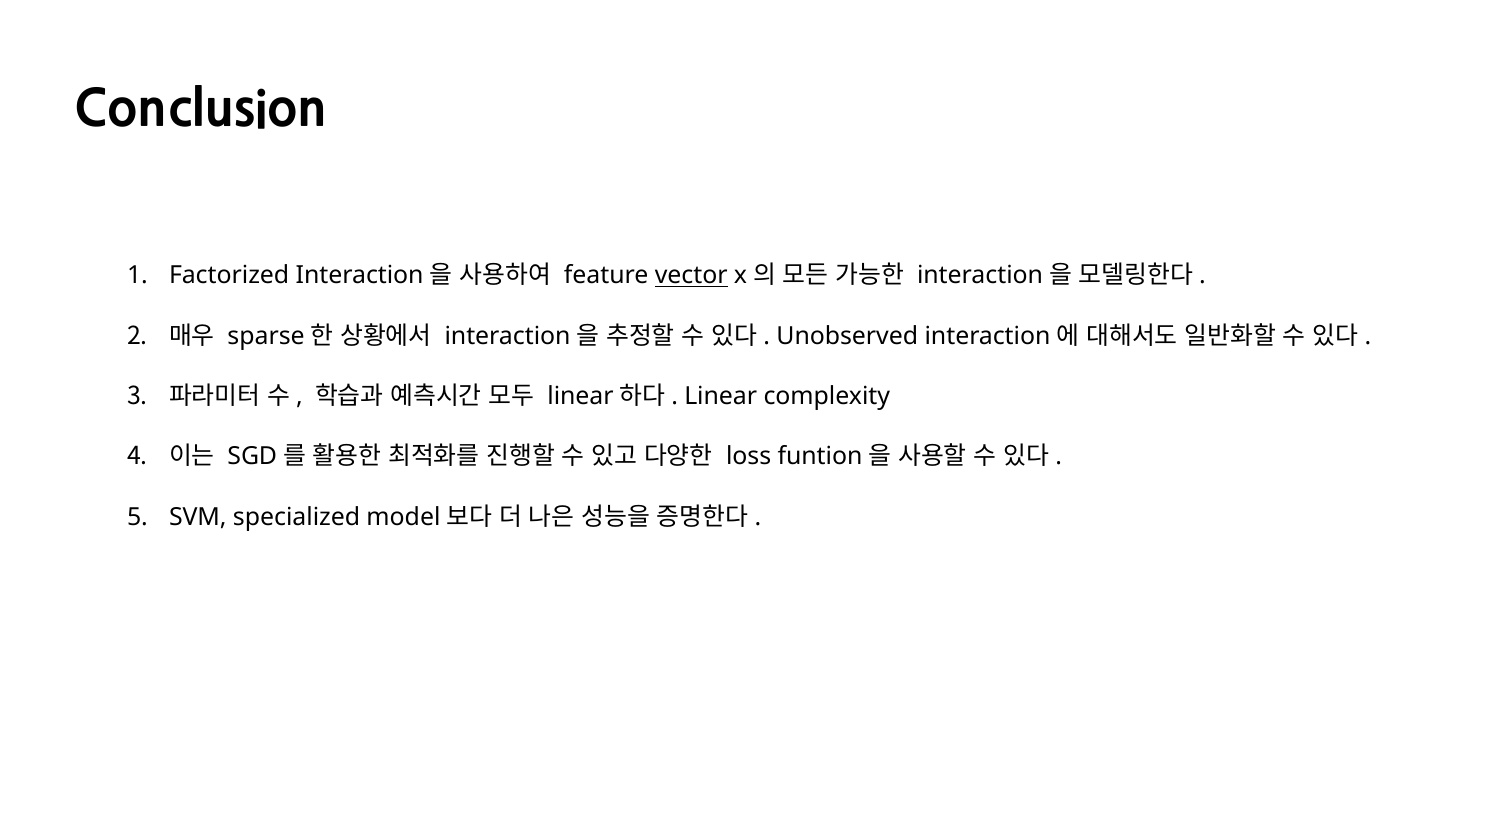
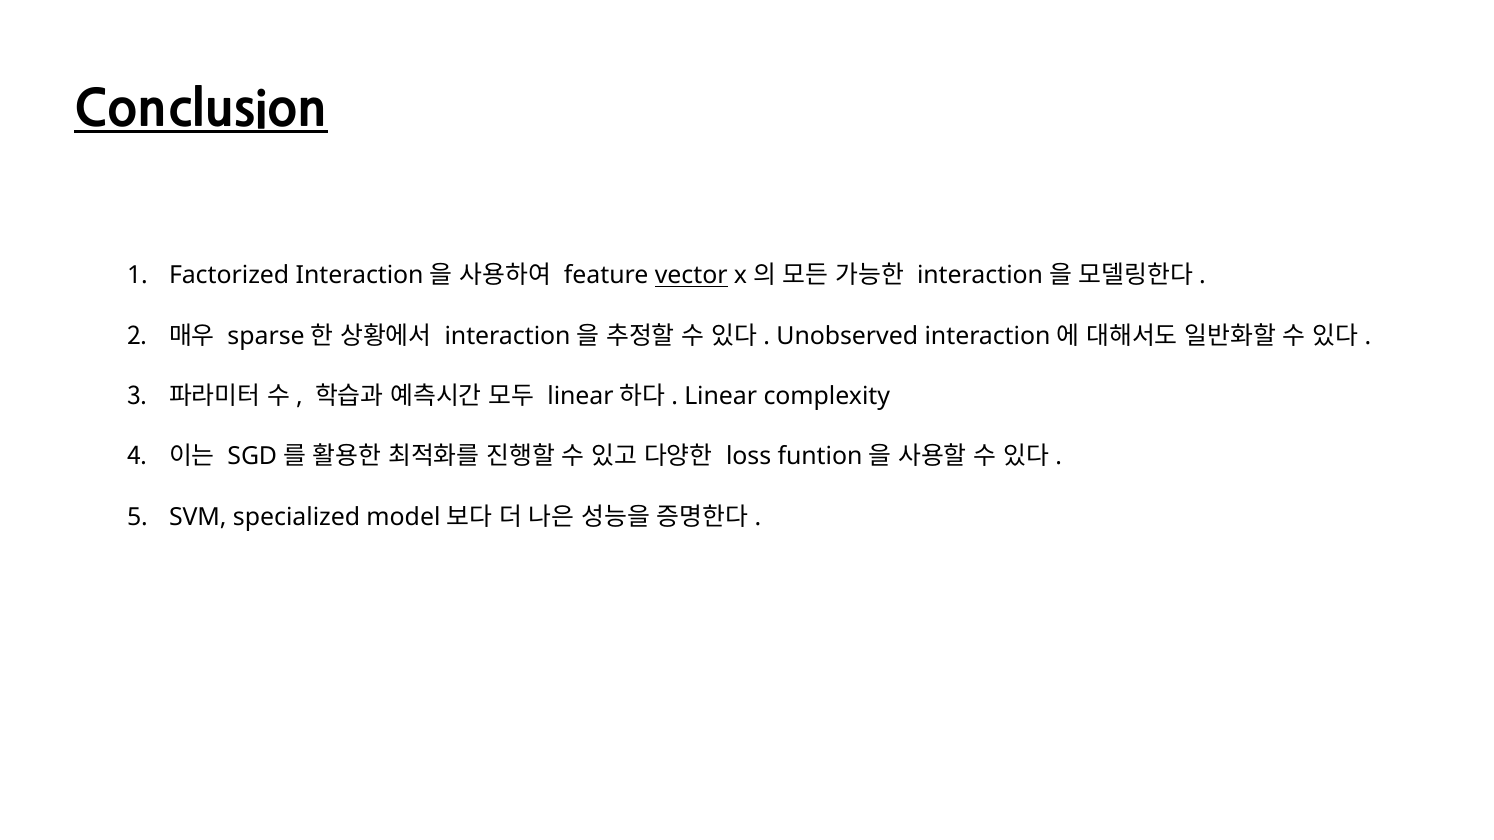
Conclusion underline: none -> present
